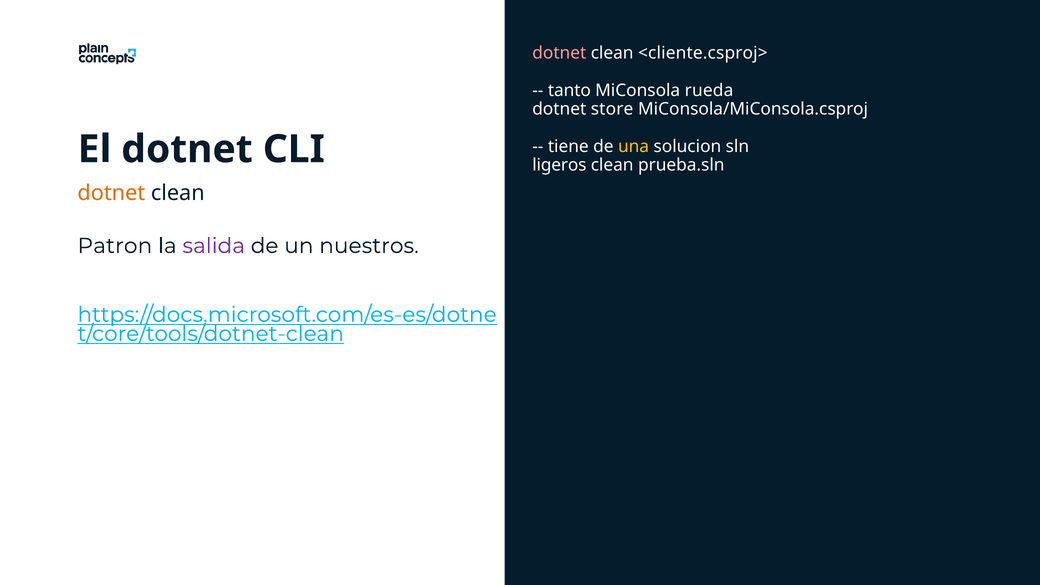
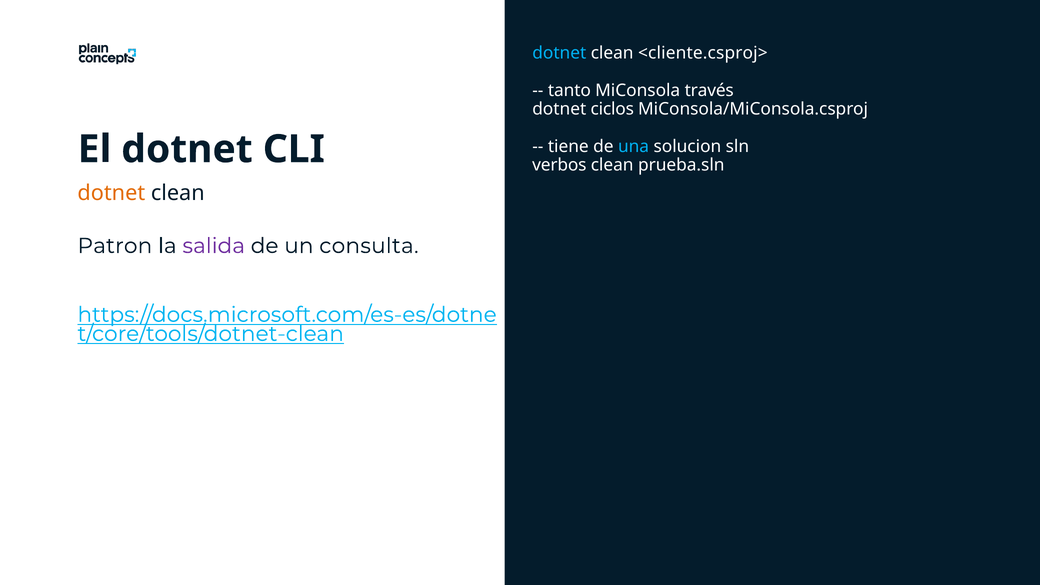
dotnet at (559, 53) colour: pink -> light blue
rueda: rueda -> través
store: store -> ciclos
una colour: yellow -> light blue
ligeros: ligeros -> verbos
nuestros: nuestros -> consulta
